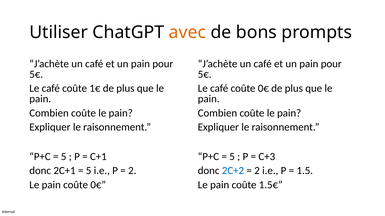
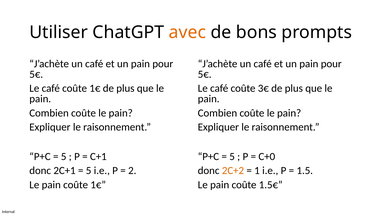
café coûte 0€: 0€ -> 3€
C+3: C+3 -> C+0
2C+2 colour: blue -> orange
2 at (257, 171): 2 -> 1
pain coûte 0€: 0€ -> 1€
